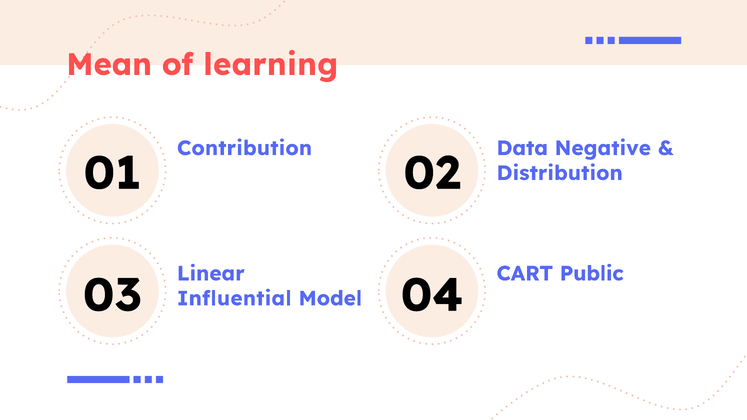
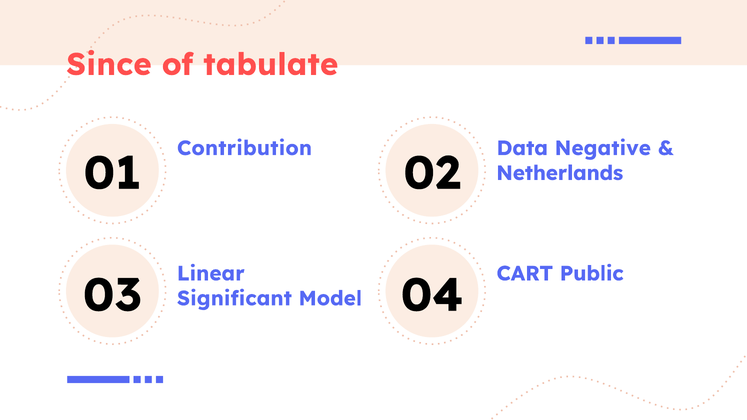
Mean: Mean -> Since
learning: learning -> tabulate
Distribution: Distribution -> Netherlands
Influential: Influential -> Significant
